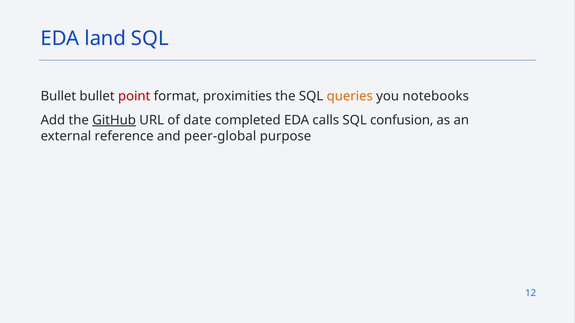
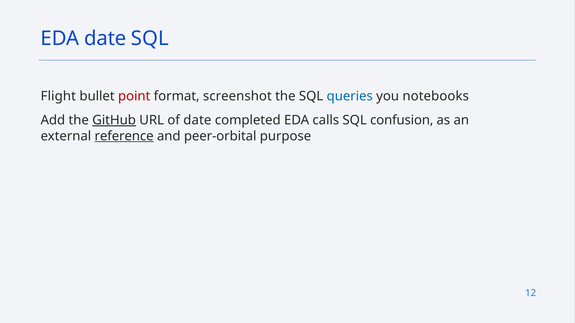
EDA land: land -> date
Bullet at (58, 96): Bullet -> Flight
proximities: proximities -> screenshot
queries colour: orange -> blue
reference underline: none -> present
peer-global: peer-global -> peer-orbital
